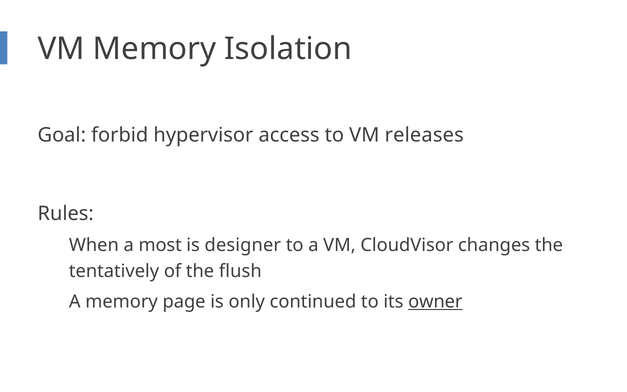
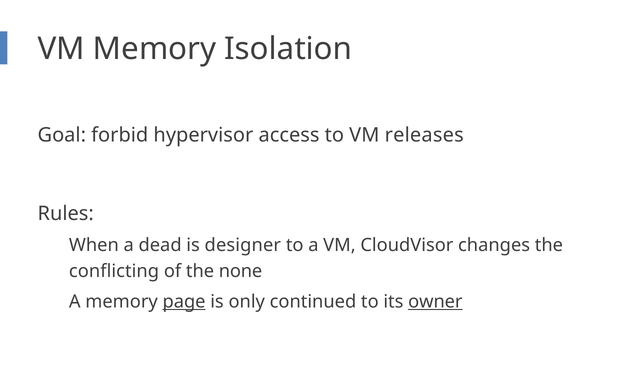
most: most -> dead
tentatively: tentatively -> conflicting
flush: flush -> none
page underline: none -> present
